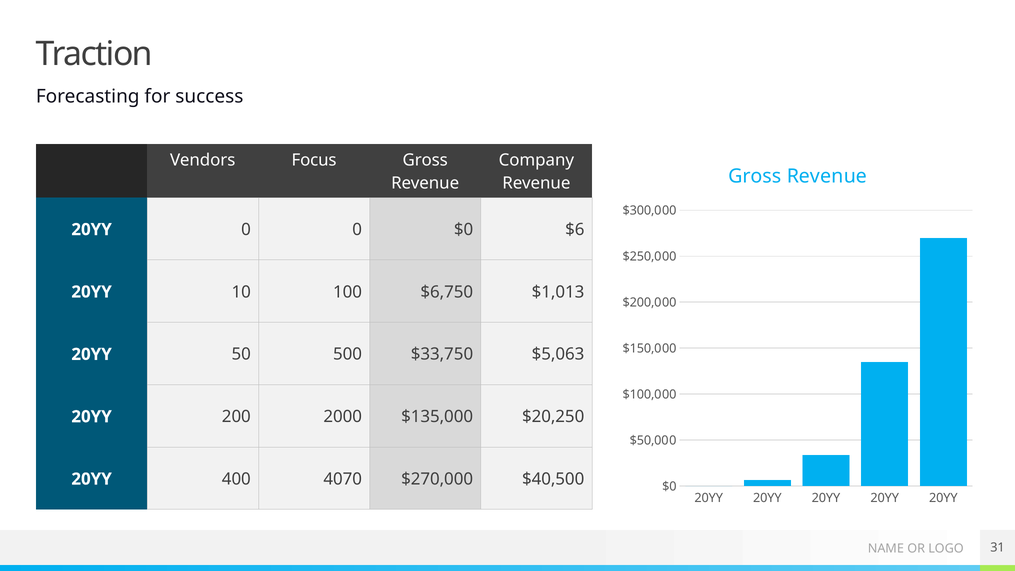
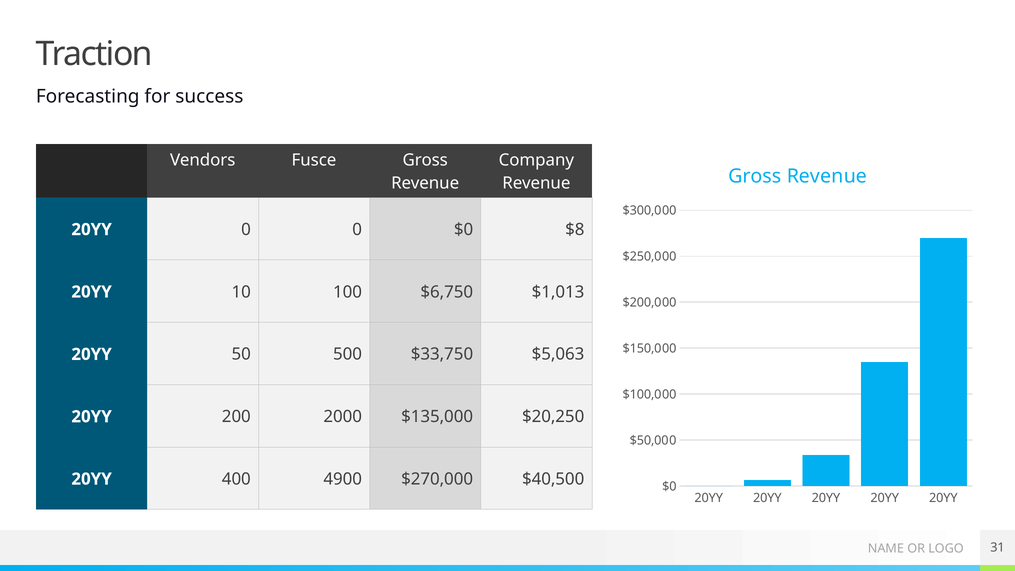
Focus: Focus -> Fusce
$6: $6 -> $8
4070: 4070 -> 4900
